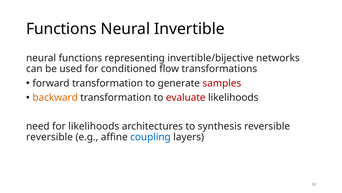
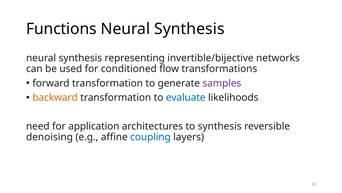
Invertible at (189, 29): Invertible -> Synthesis
functions at (80, 58): functions -> synthesis
samples colour: red -> purple
evaluate colour: red -> blue
for likelihoods: likelihoods -> application
reversible at (49, 137): reversible -> denoising
